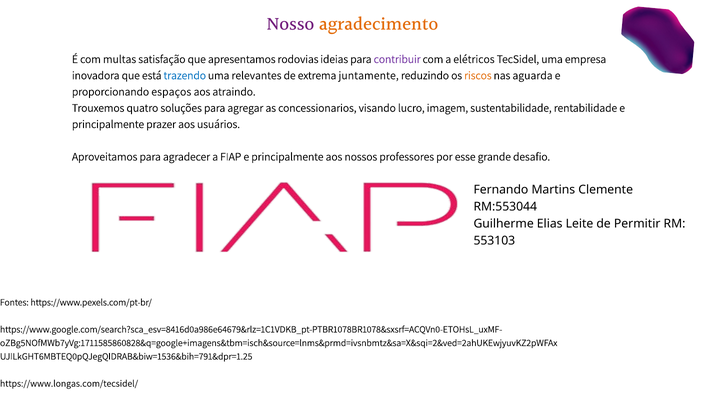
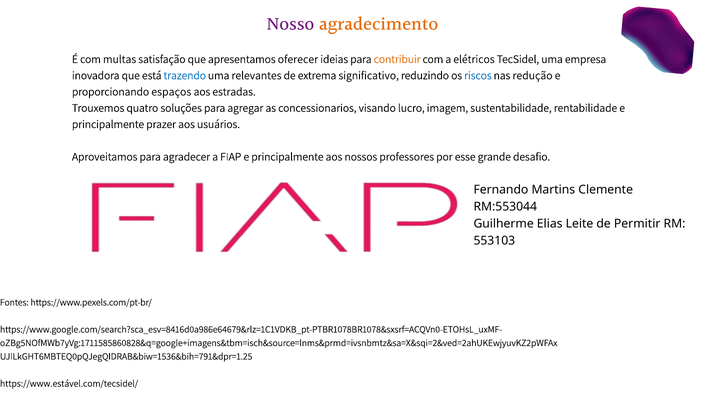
rodovias: rodovias -> oferecer
contribuir colour: purple -> orange
juntamente: juntamente -> significativo
riscos colour: orange -> blue
aguarda: aguarda -> redução
atraindo: atraindo -> estradas
https://www.longas.com/tecsidel/: https://www.longas.com/tecsidel/ -> https://www.estável.com/tecsidel/
